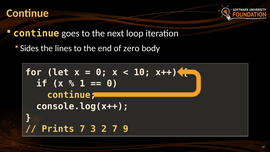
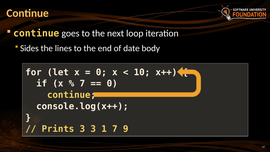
zero: zero -> date
1 at (82, 84): 1 -> 7
Prints 7: 7 -> 3
2: 2 -> 1
